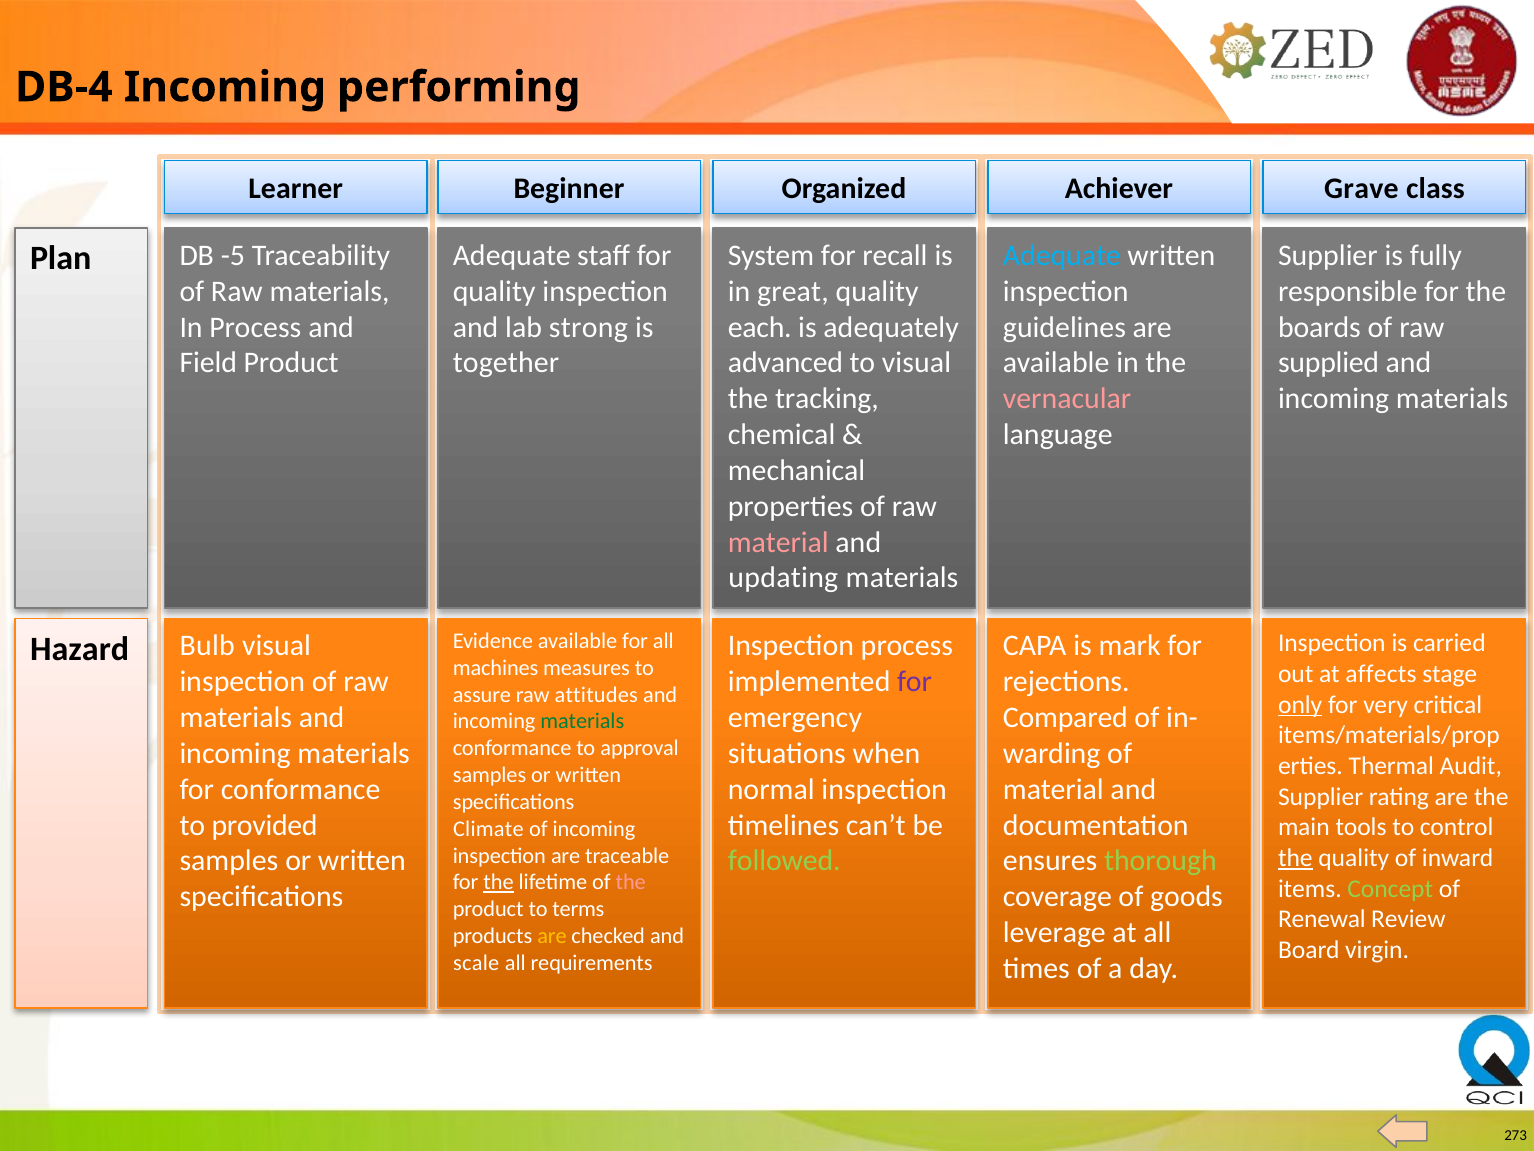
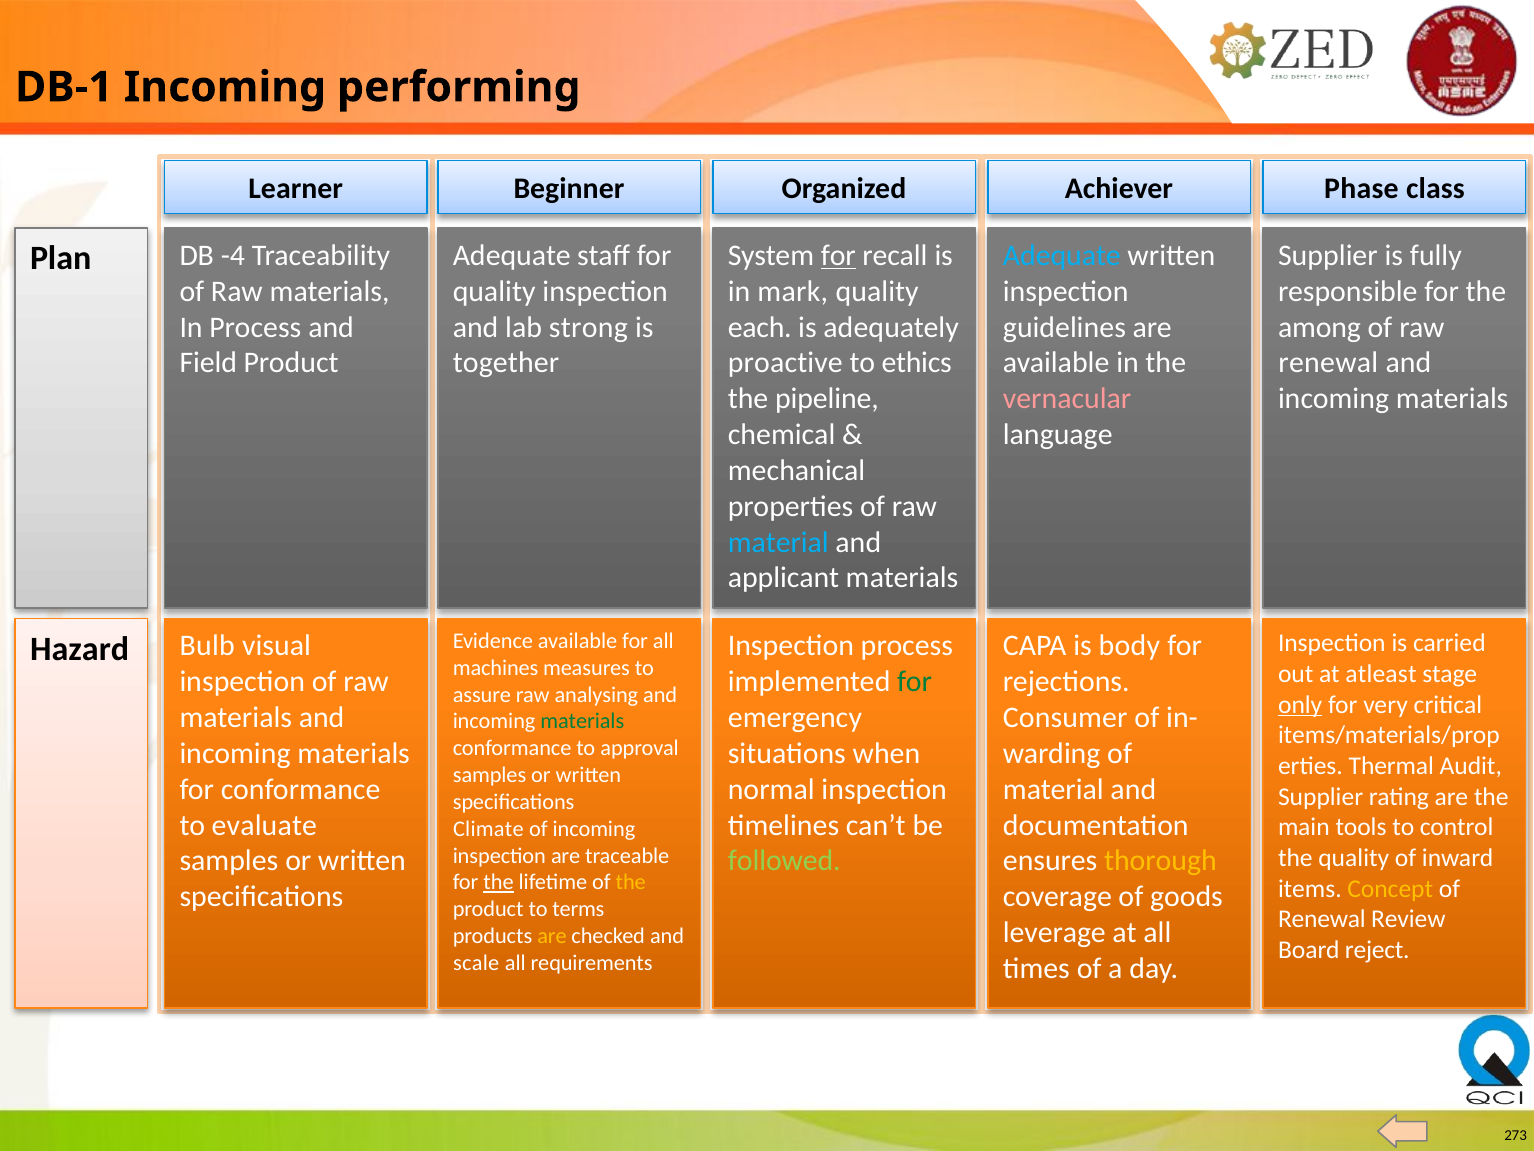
DB-4: DB-4 -> DB-1
Grave: Grave -> Phase
-5: -5 -> -4
for at (838, 256) underline: none -> present
great: great -> mark
boards: boards -> among
advanced: advanced -> proactive
to visual: visual -> ethics
supplied at (1329, 363): supplied -> renewal
tracking: tracking -> pipeline
material at (778, 542) colour: pink -> light blue
updating: updating -> applicant
mark: mark -> body
affects: affects -> atleast
for at (914, 682) colour: purple -> green
attitudes: attitudes -> analysing
Compared: Compared -> Consumer
provided: provided -> evaluate
the at (1295, 858) underline: present -> none
thorough colour: light green -> yellow
the at (631, 882) colour: pink -> yellow
Concept colour: light green -> yellow
virgin: virgin -> reject
